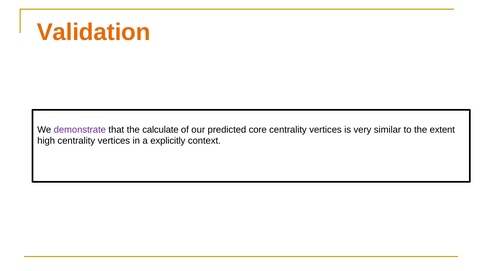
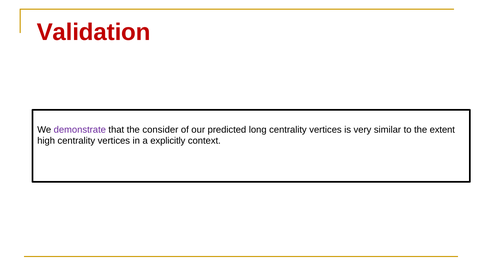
Validation colour: orange -> red
calculate: calculate -> consider
core: core -> long
